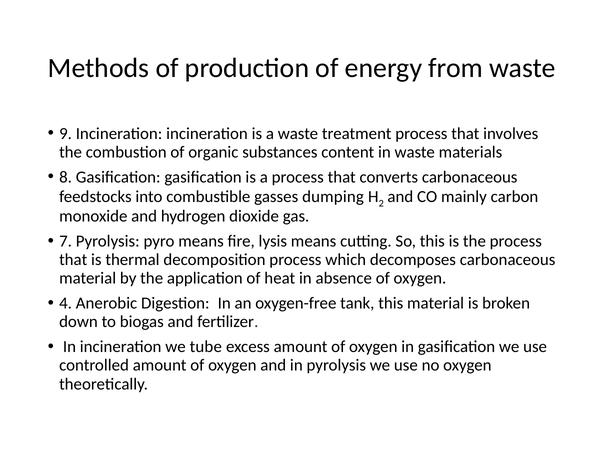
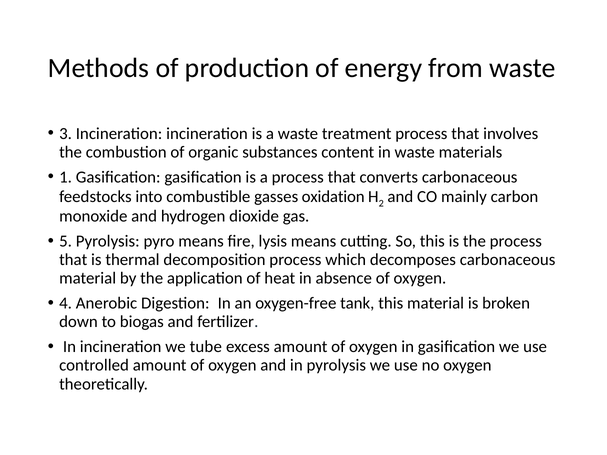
9: 9 -> 3
8: 8 -> 1
dumping: dumping -> oxidation
7: 7 -> 5
